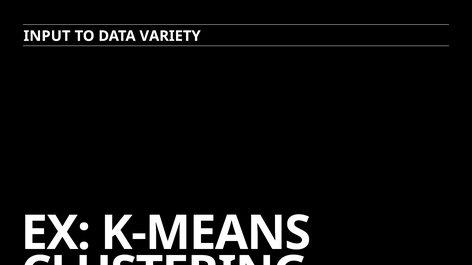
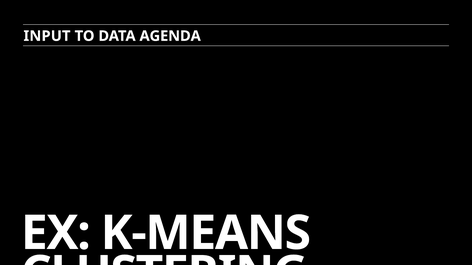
VARIETY: VARIETY -> AGENDA
